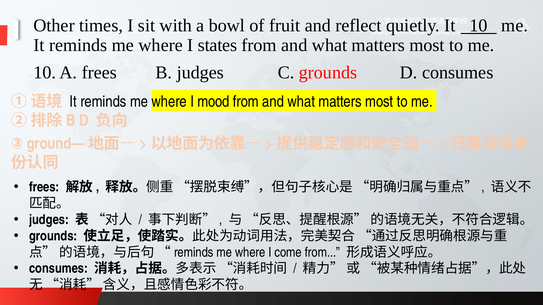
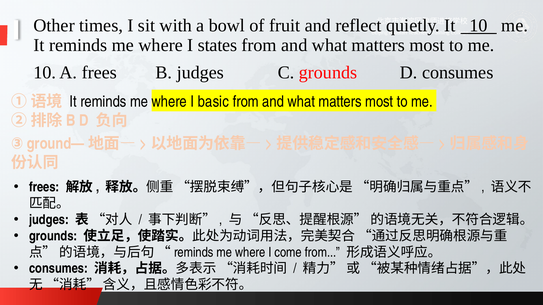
mood: mood -> basic
